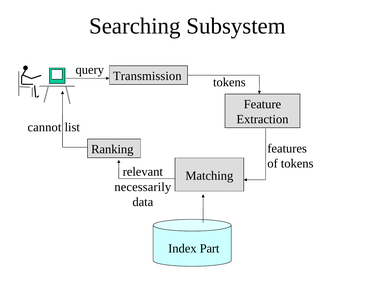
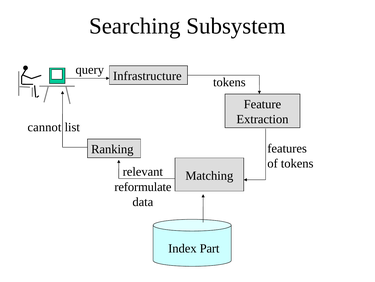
Transmission: Transmission -> Infrastructure
necessarily: necessarily -> reformulate
